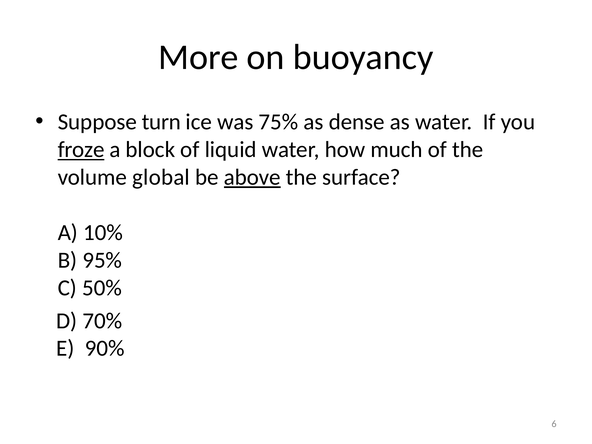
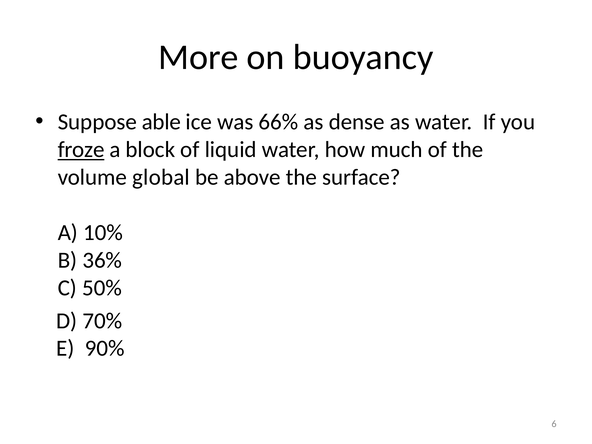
turn: turn -> able
75%: 75% -> 66%
above underline: present -> none
95%: 95% -> 36%
